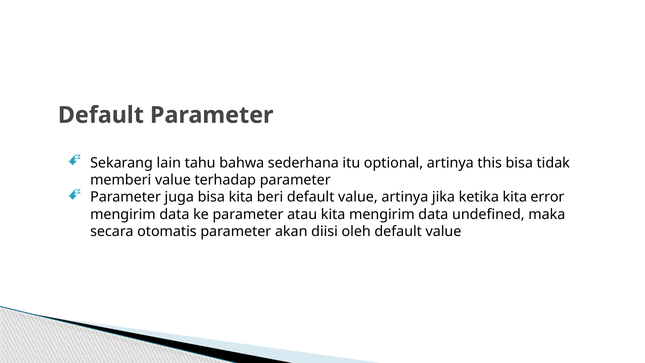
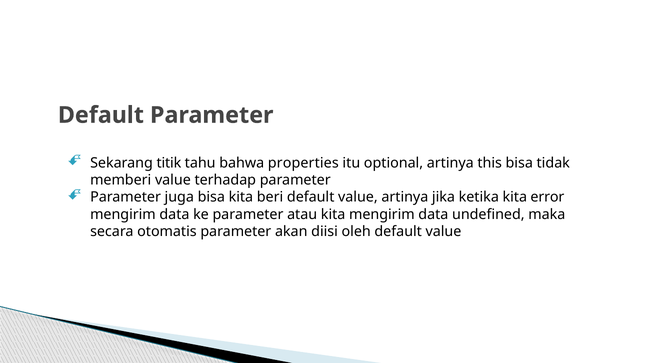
lain: lain -> titik
sederhana: sederhana -> properties
